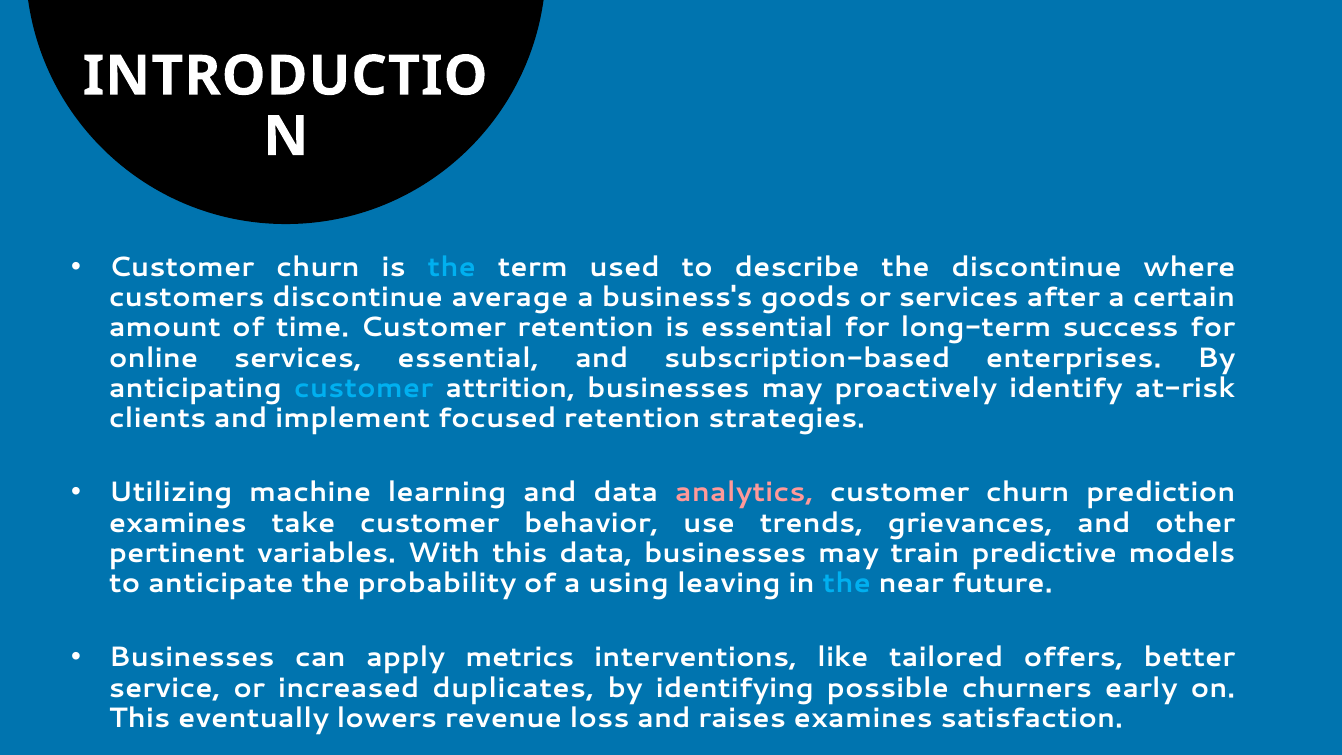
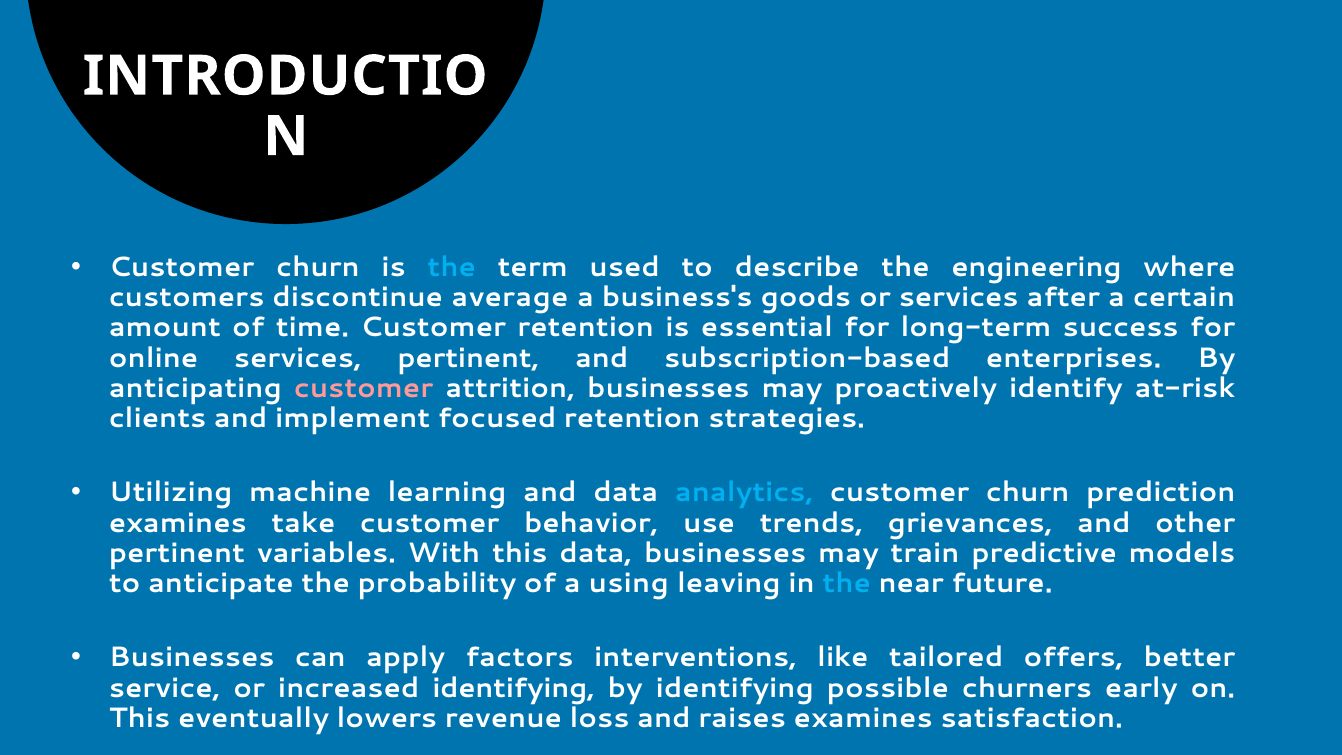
the discontinue: discontinue -> engineering
services essential: essential -> pertinent
customer at (364, 388) colour: light blue -> pink
analytics colour: pink -> light blue
metrics: metrics -> factors
increased duplicates: duplicates -> identifying
